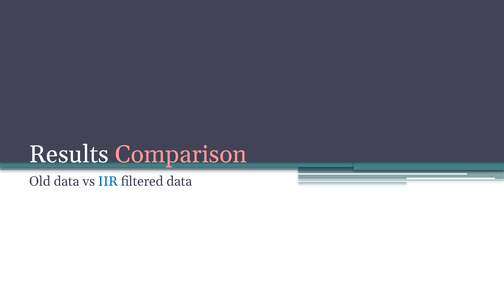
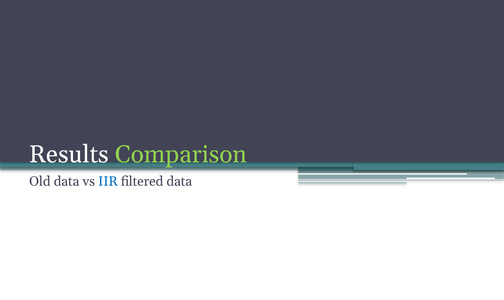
Comparison colour: pink -> light green
